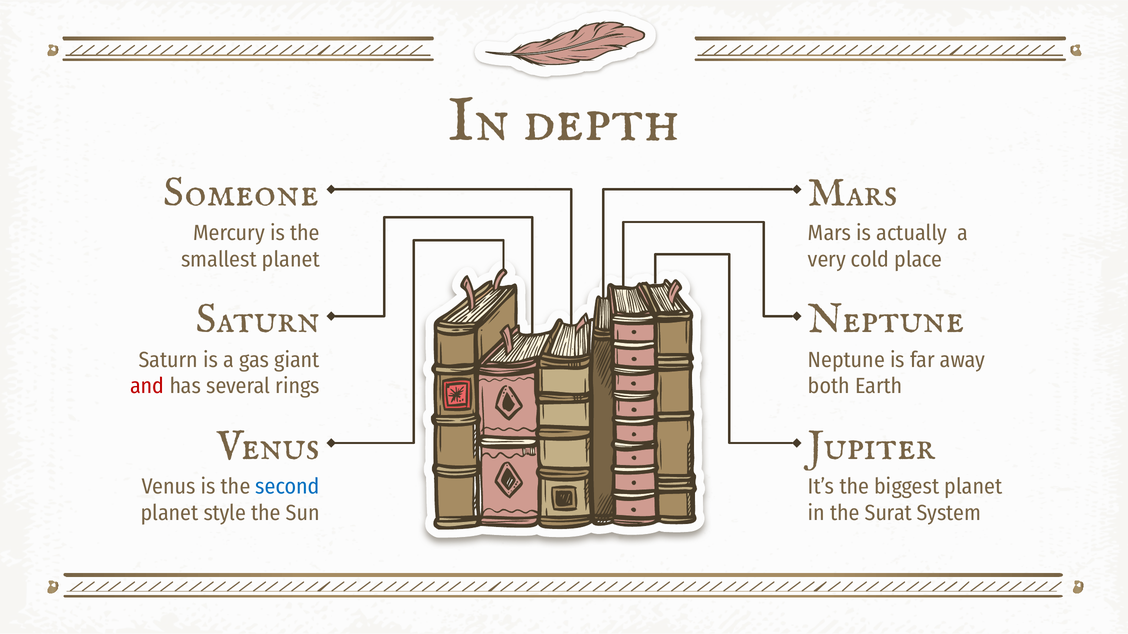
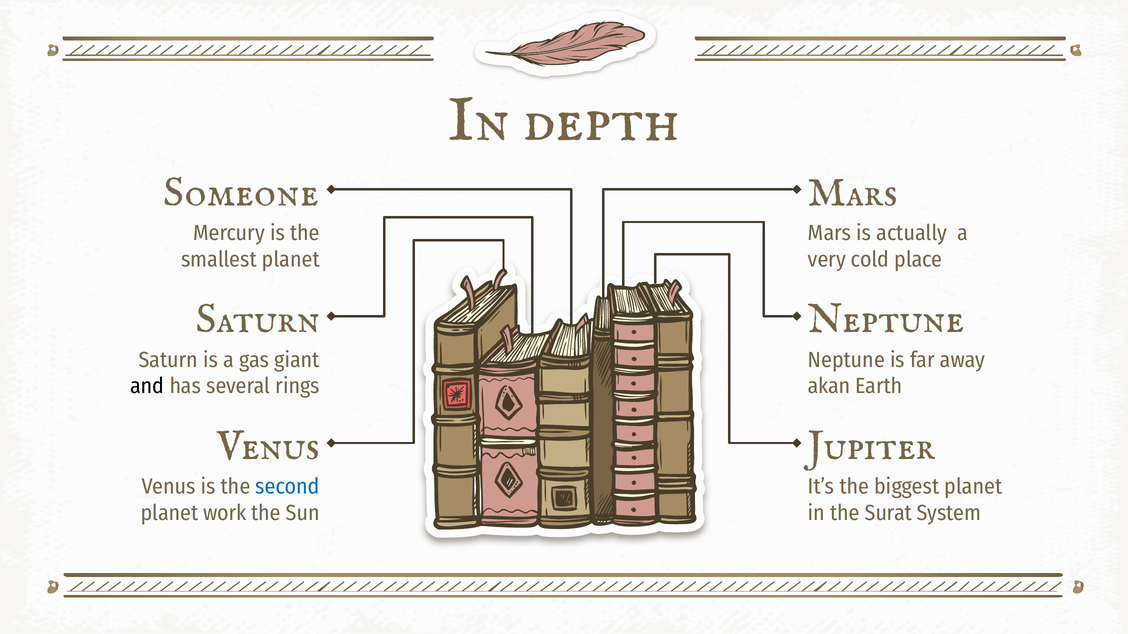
and colour: red -> black
both: both -> akan
style: style -> work
